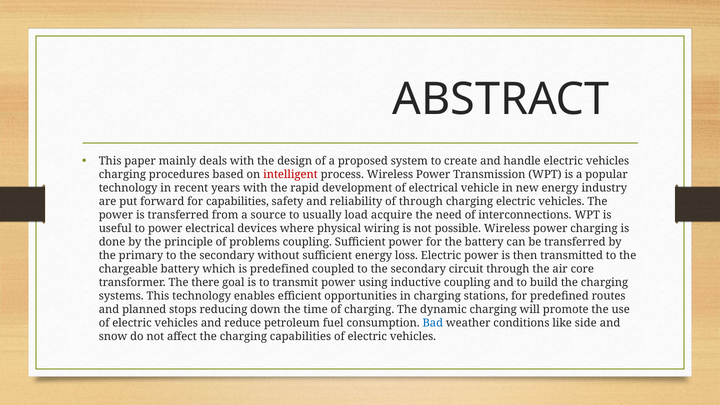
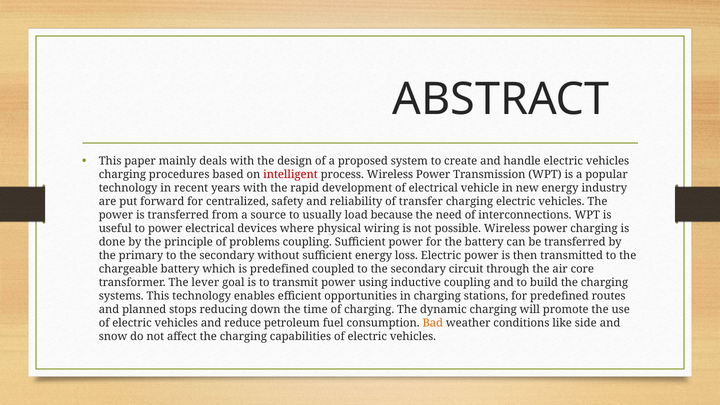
for capabilities: capabilities -> centralized
of through: through -> transfer
acquire: acquire -> because
there: there -> lever
Bad colour: blue -> orange
